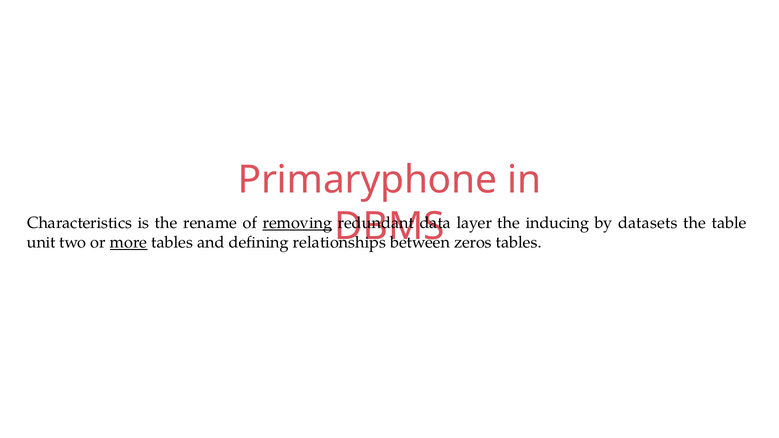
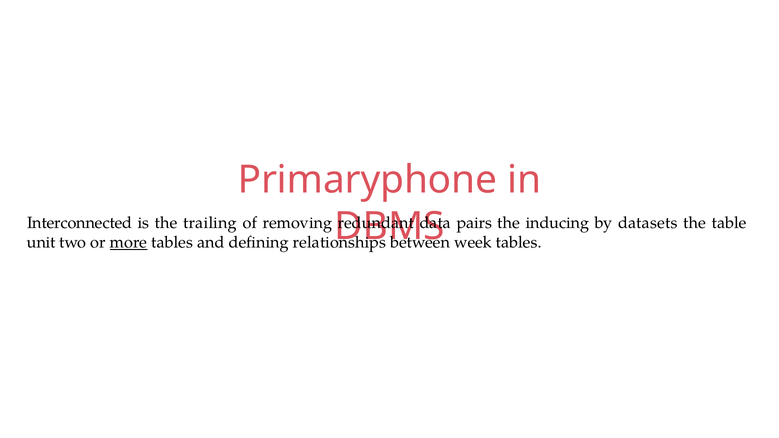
Characteristics: Characteristics -> Interconnected
rename: rename -> trailing
removing underline: present -> none
layer: layer -> pairs
zeros: zeros -> week
